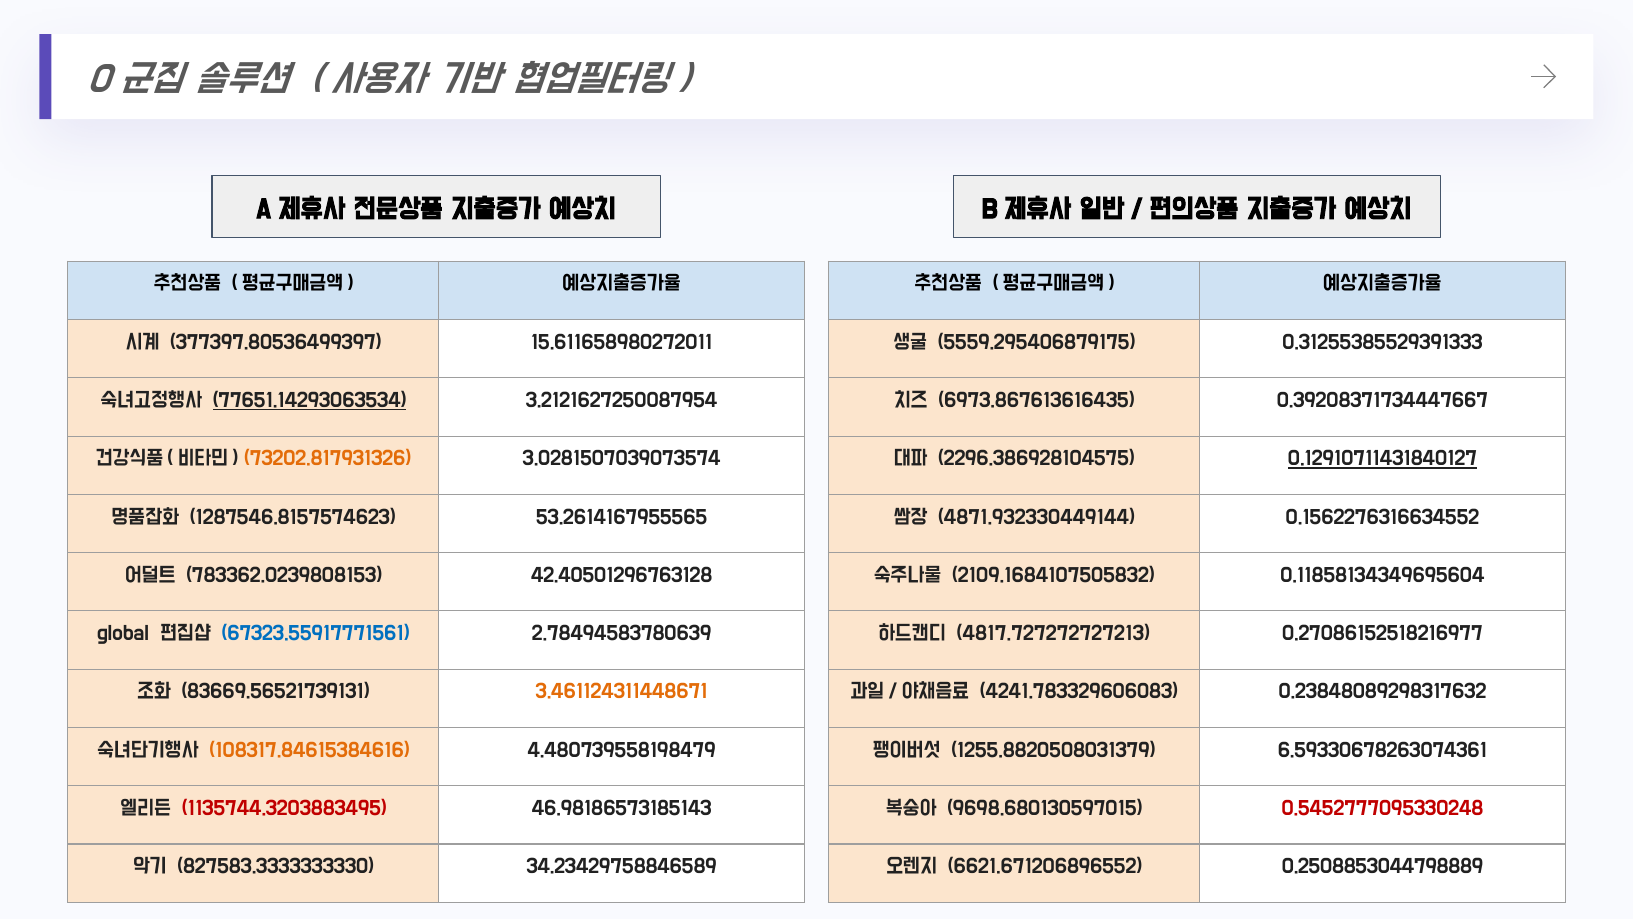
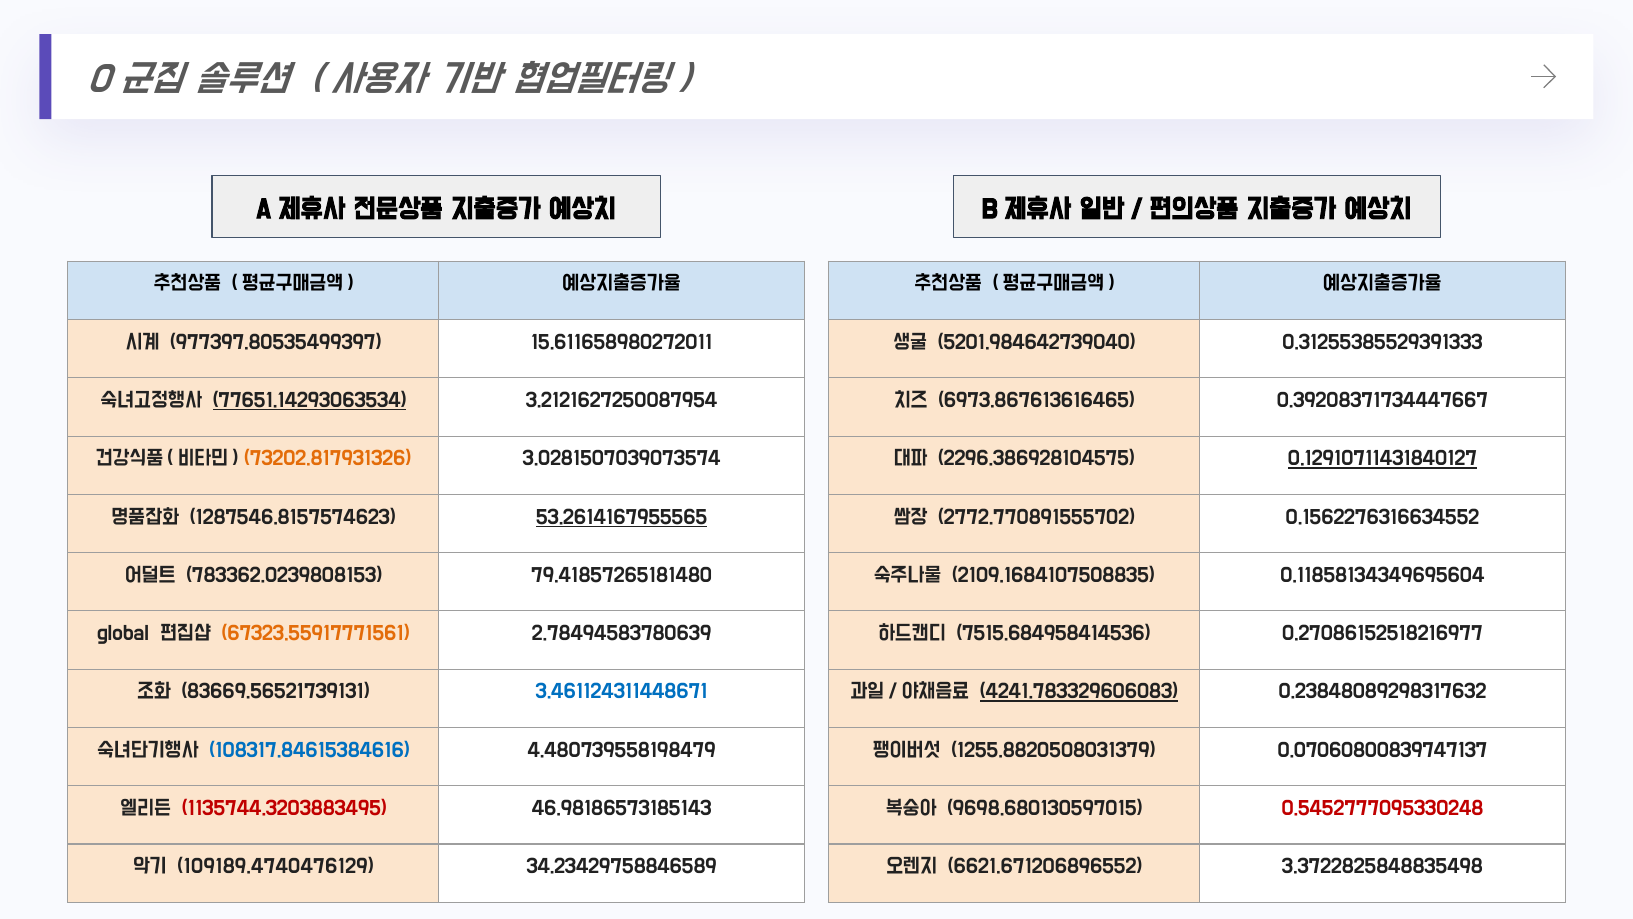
377397.80536499397: 377397.80536499397 -> 977397.80535499397
5559.295406879175: 5559.295406879175 -> 5201.984642739040
6973.867613616435: 6973.867613616435 -> 6973.867613616465
53.2614167955565 underline: none -> present
4871.932330449144: 4871.932330449144 -> 2772.770891555702
42.40501296763128: 42.40501296763128 -> 79.41857265181480
2109.1684107505832: 2109.1684107505832 -> 2109.1684107508835
67323.55917771561 colour: blue -> orange
4817.727272727213: 4817.727272727213 -> 7515.684958414536
3.461124311448671 colour: orange -> blue
4241.783329606083 underline: none -> present
108317.84615384616 colour: orange -> blue
6.59330678263074361: 6.59330678263074361 -> 0.07060800839747137
827583.3333333330: 827583.3333333330 -> 109189.4740476129
0.2508853044798889: 0.2508853044798889 -> 3.3722825848835498
